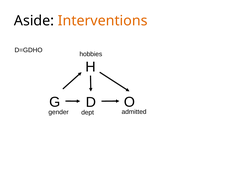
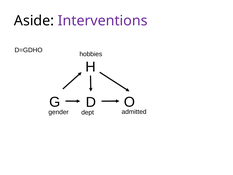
Interventions colour: orange -> purple
